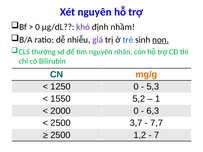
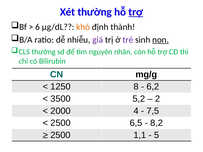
Xét nguyên: nguyên -> thường
trợ at (136, 12) underline: none -> present
0 at (38, 27): 0 -> 6
khó colour: purple -> orange
nhầm: nhầm -> thành
trẻ colour: blue -> purple
mg/g colour: orange -> black
1250 0: 0 -> 8
5,3: 5,3 -> 6,2
1550: 1550 -> 3500
1: 1 -> 2
2000 0: 0 -> 4
6,3: 6,3 -> 7,5
3,7: 3,7 -> 6,5
7,7: 7,7 -> 8,2
1,2: 1,2 -> 1,1
7: 7 -> 5
